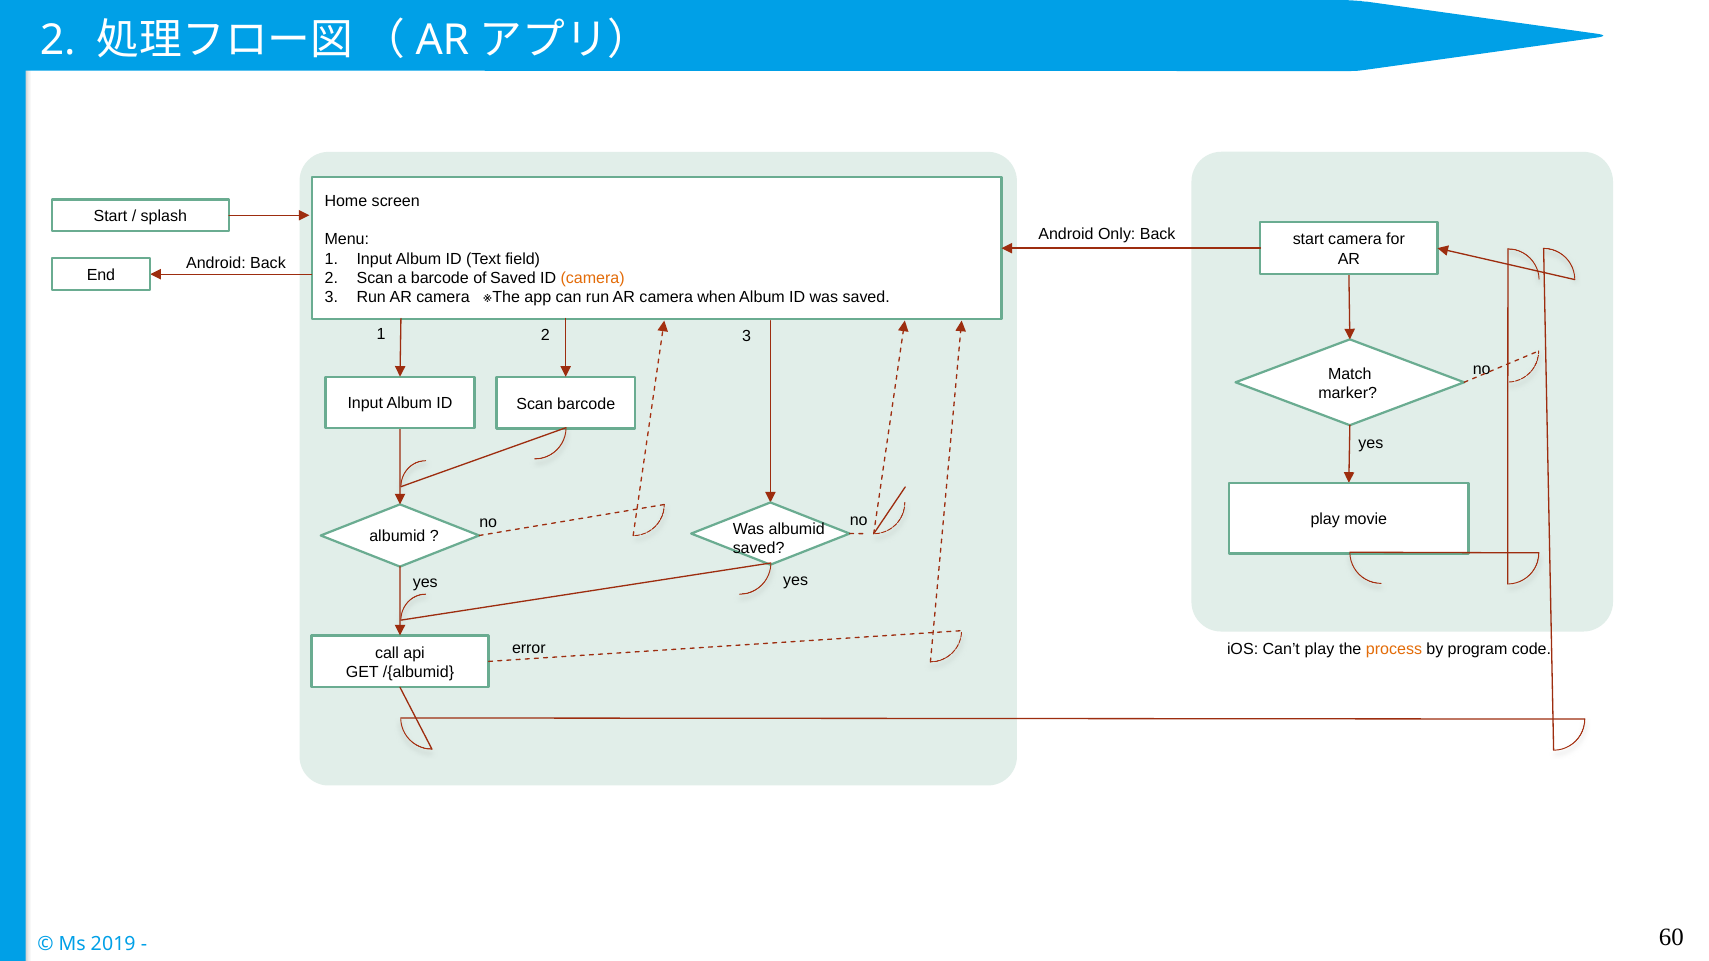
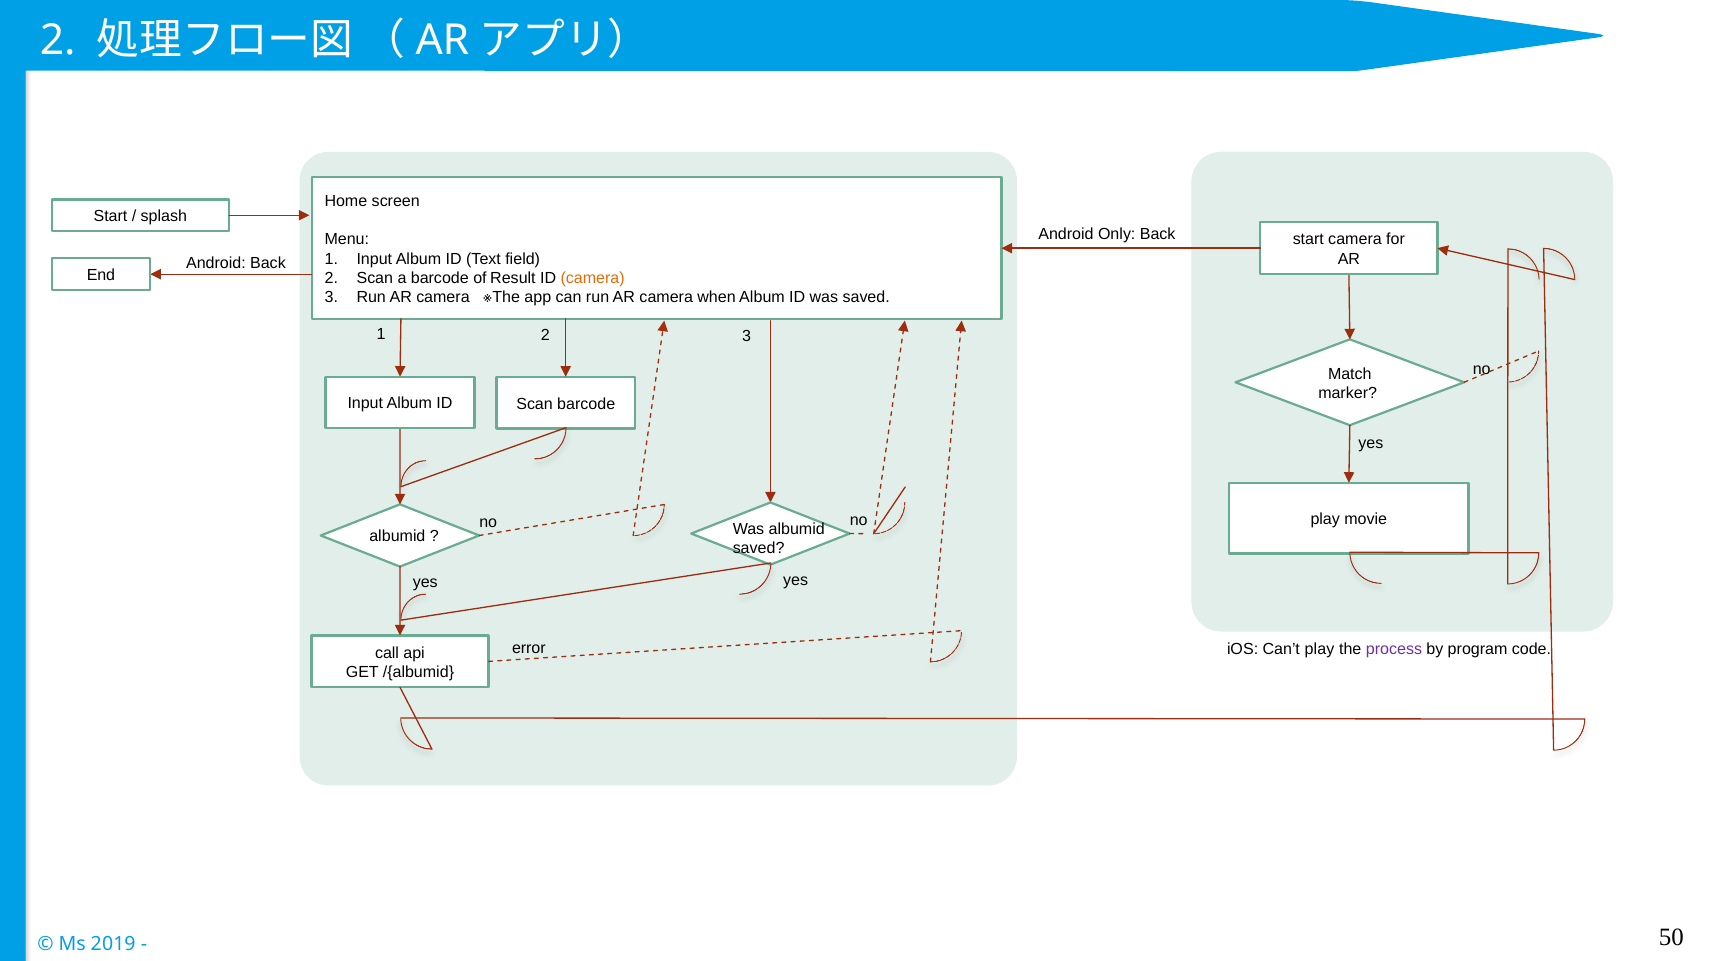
of Saved: Saved -> Result
process colour: orange -> purple
60: 60 -> 50
